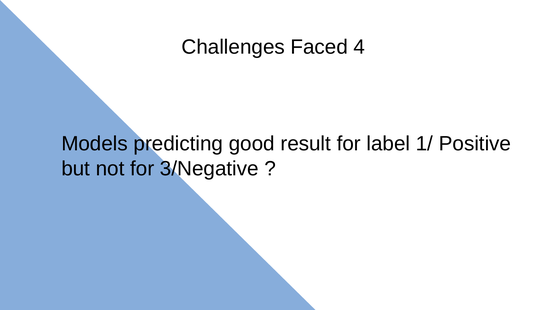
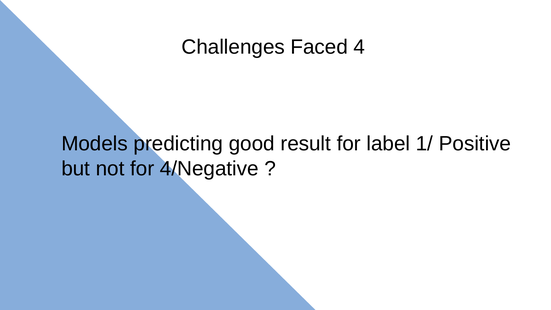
3/Negative: 3/Negative -> 4/Negative
